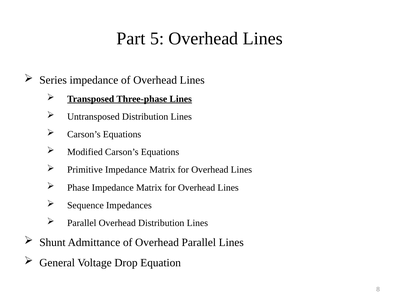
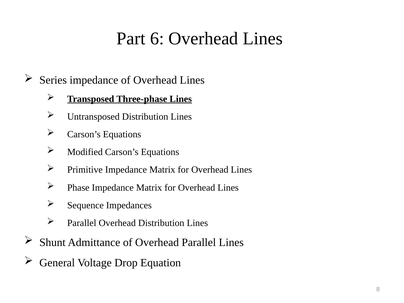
5: 5 -> 6
